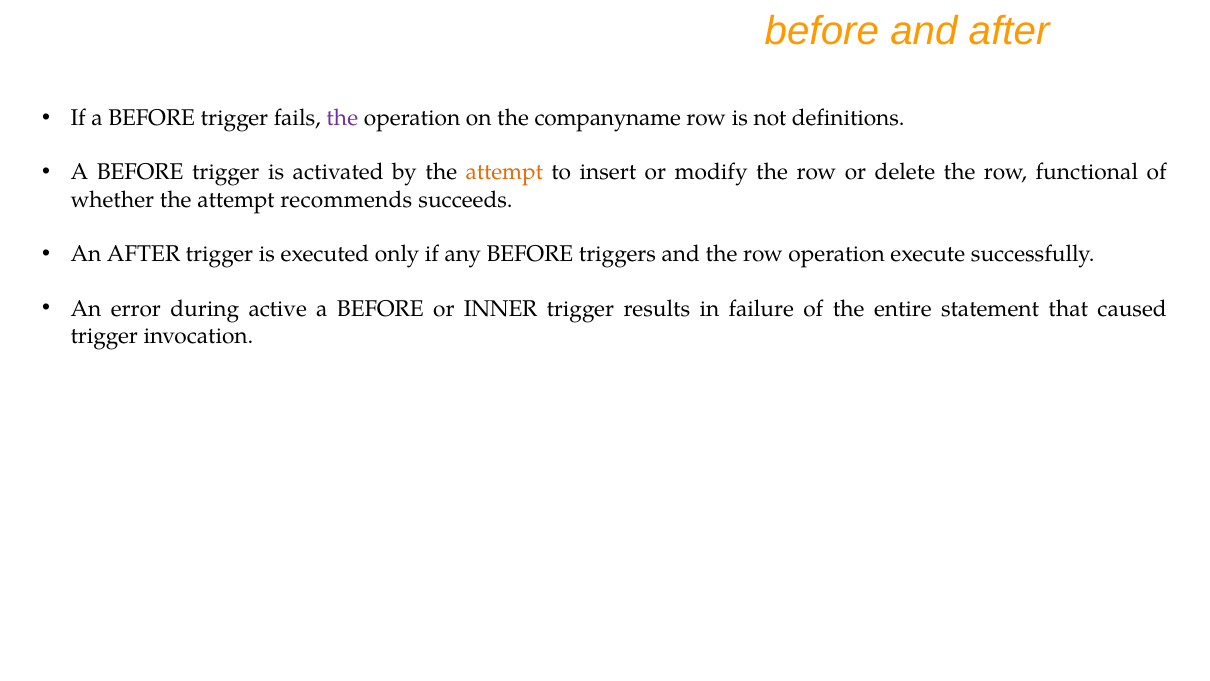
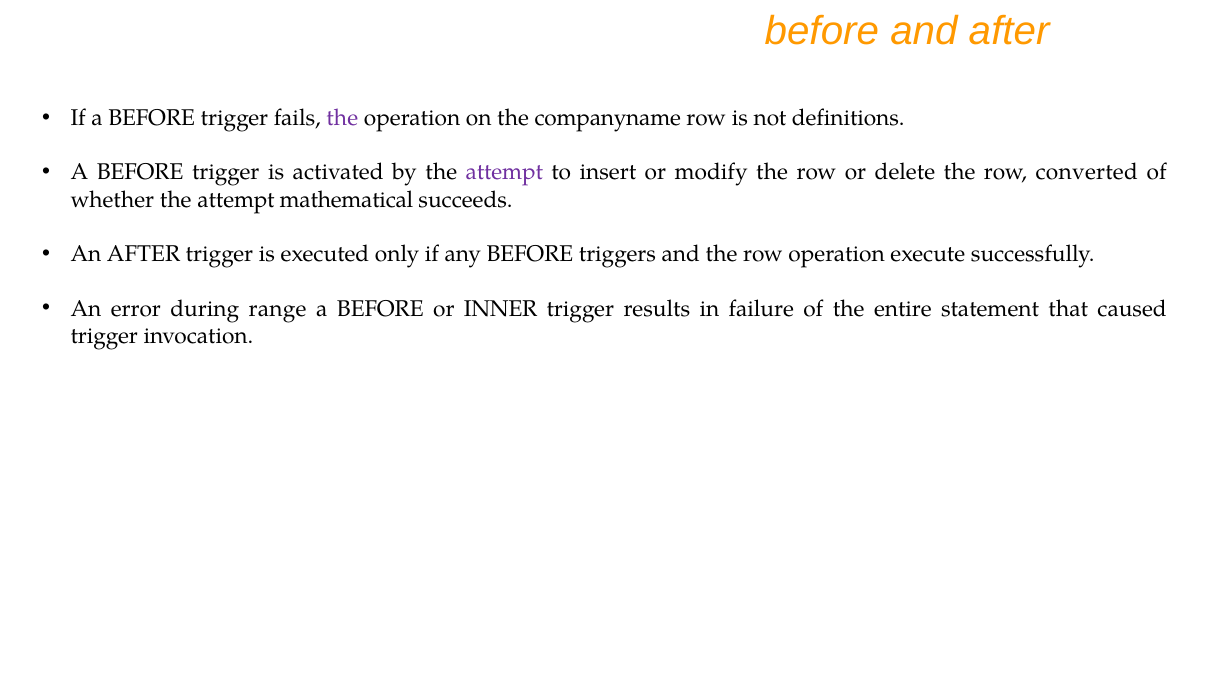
attempt at (504, 172) colour: orange -> purple
functional: functional -> converted
recommends: recommends -> mathematical
active: active -> range
